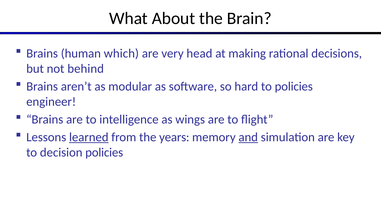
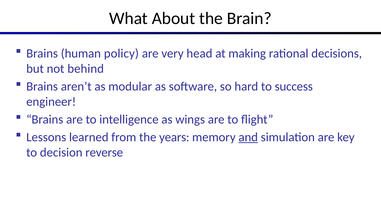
which: which -> policy
to policies: policies -> success
learned underline: present -> none
decision policies: policies -> reverse
